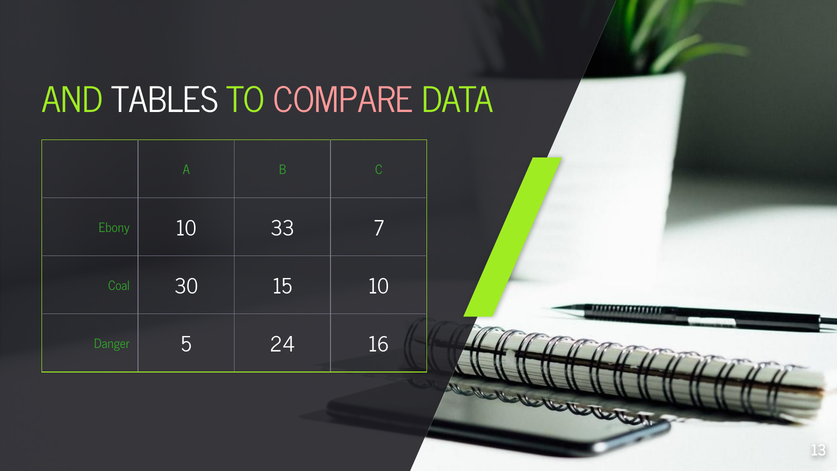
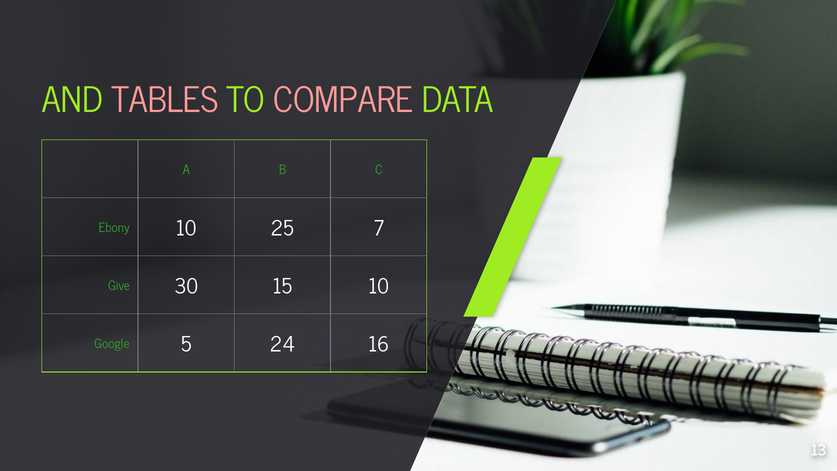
TABLES colour: white -> pink
33: 33 -> 25
Coal: Coal -> Give
Danger: Danger -> Google
